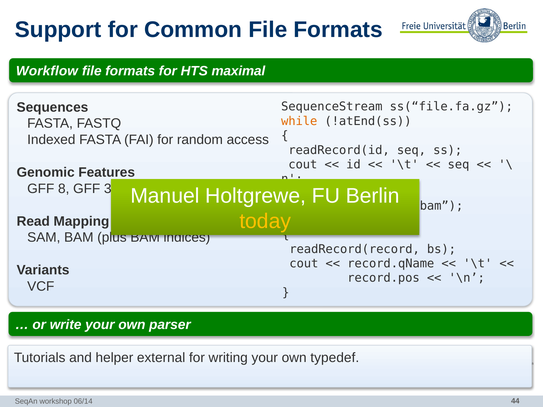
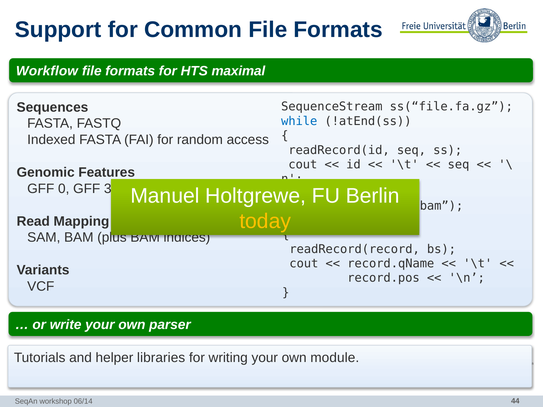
while at (299, 121) colour: orange -> blue
8: 8 -> 0
external: external -> libraries
typedef: typedef -> module
